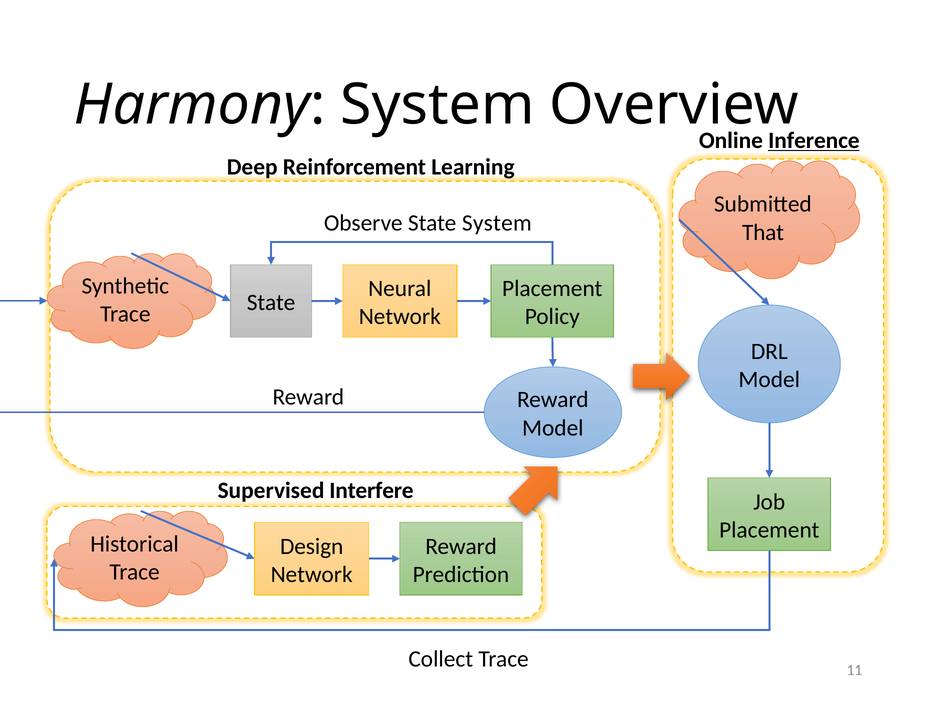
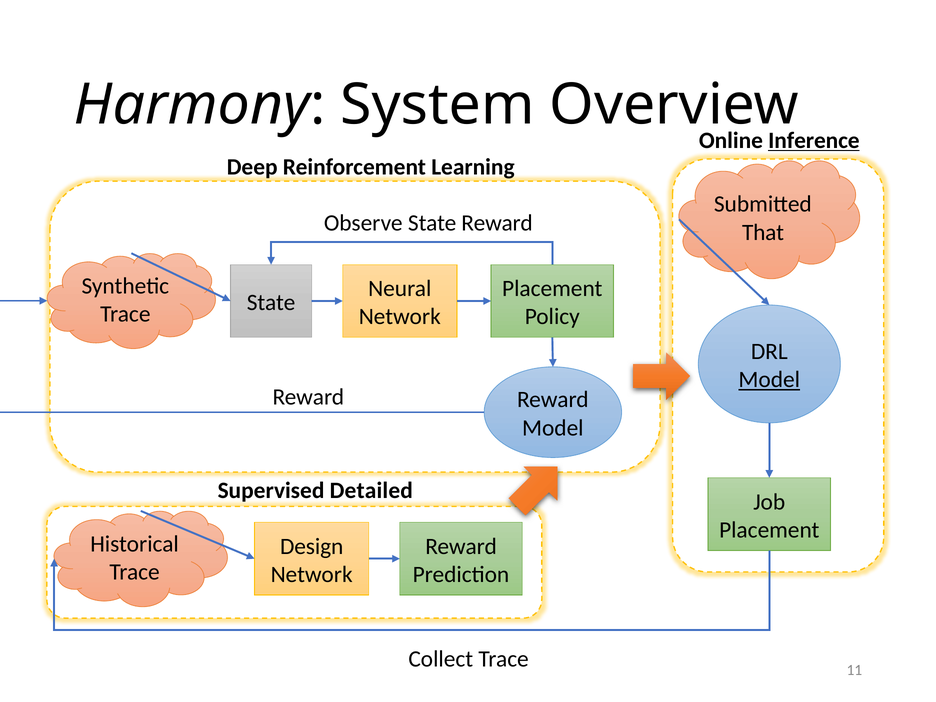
State System: System -> Reward
Model at (769, 380) underline: none -> present
Interfere: Interfere -> Detailed
